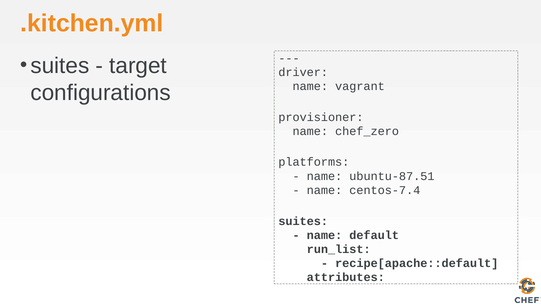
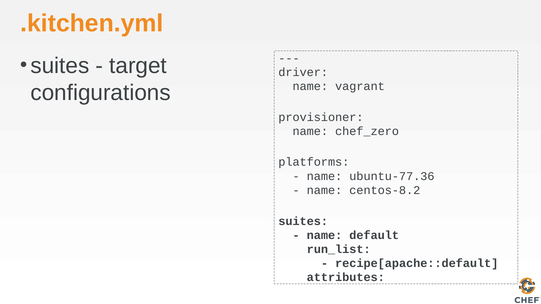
ubuntu-87.51: ubuntu-87.51 -> ubuntu-77.36
centos-7.4: centos-7.4 -> centos-8.2
